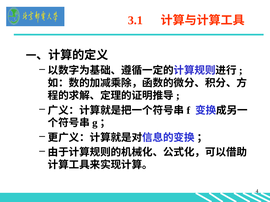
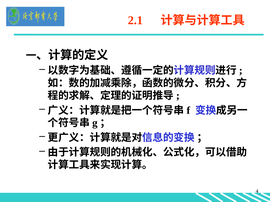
3.1: 3.1 -> 2.1
